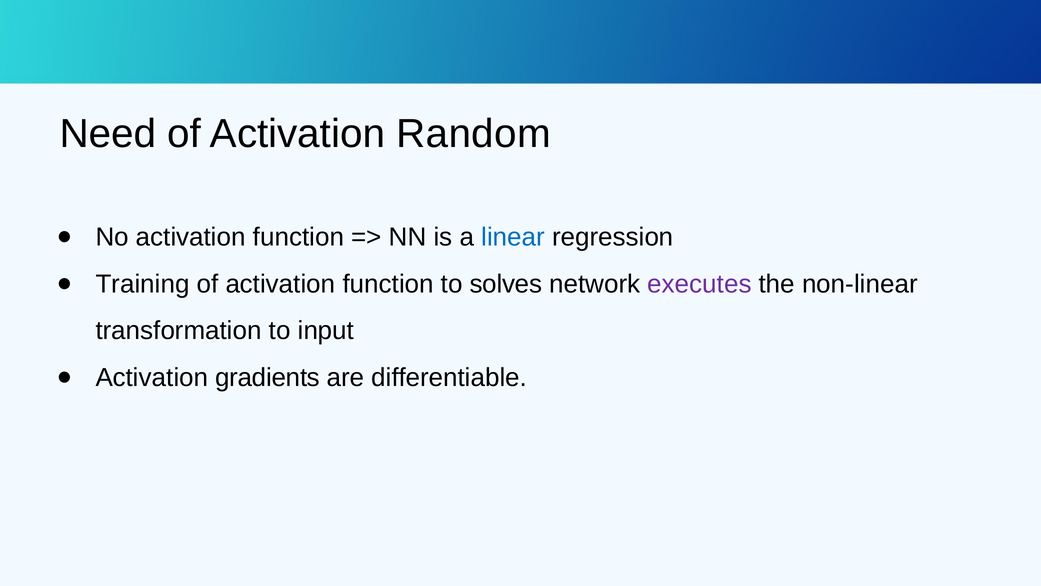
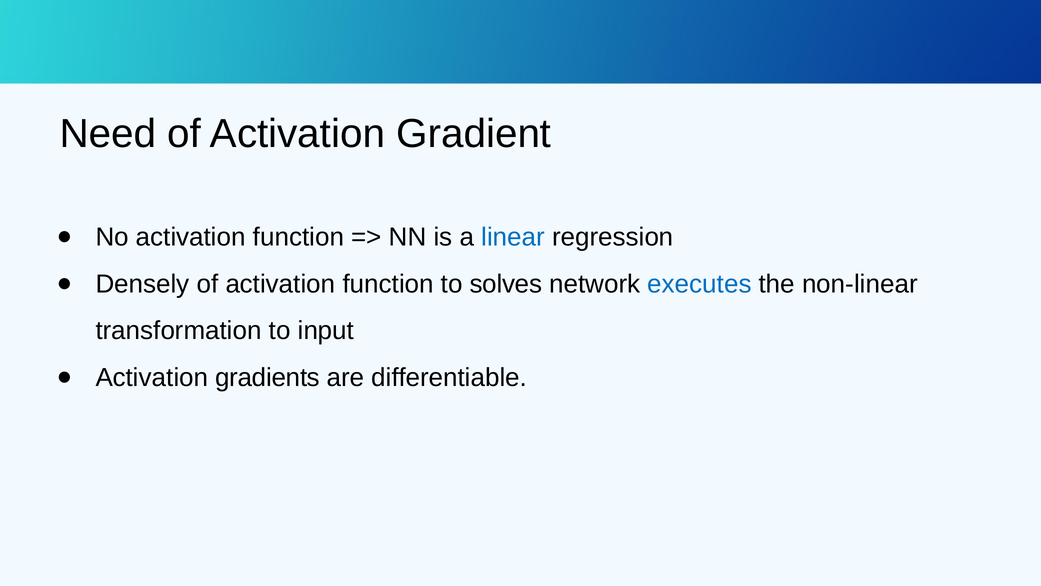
Random: Random -> Gradient
Training: Training -> Densely
executes colour: purple -> blue
